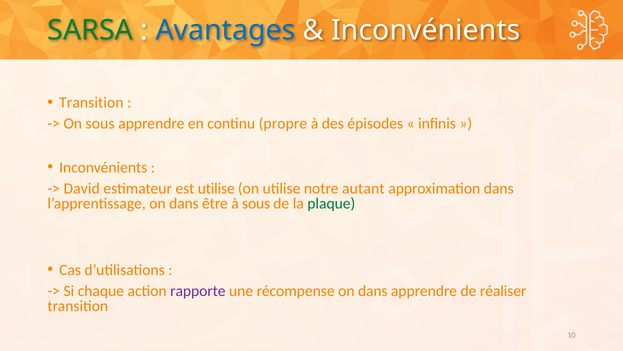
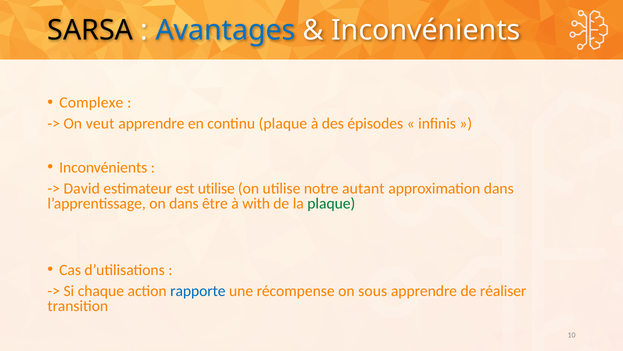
SARSA colour: green -> black
Transition at (91, 103): Transition -> Complexe
On sous: sous -> veut
continu propre: propre -> plaque
à sous: sous -> with
rapporte colour: purple -> blue
récompense on dans: dans -> sous
